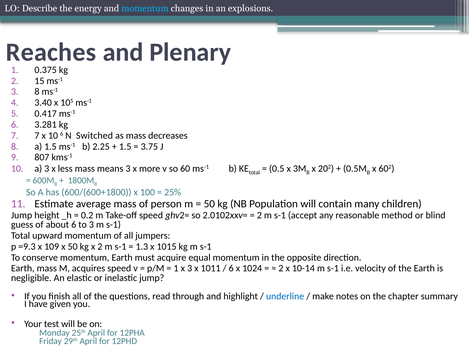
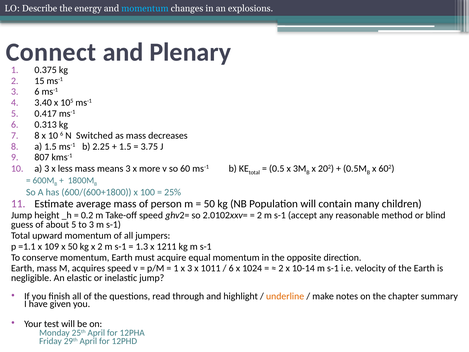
Reaches: Reaches -> Connect
3 8: 8 -> 6
3.281: 3.281 -> 0.313
7 at (37, 135): 7 -> 8
about 6: 6 -> 5
=9.3: =9.3 -> =1.1
1015: 1015 -> 1211
underline colour: blue -> orange
